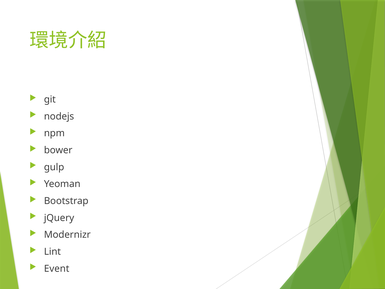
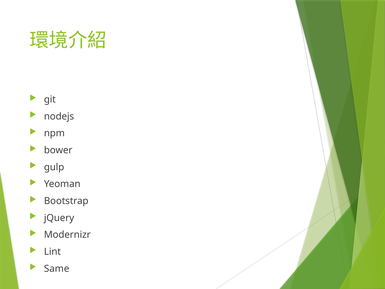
Event: Event -> Same
